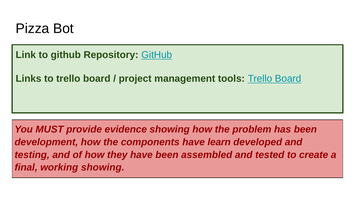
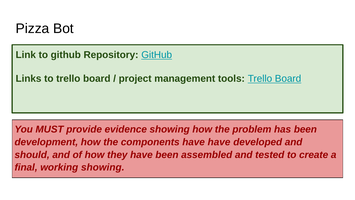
have learn: learn -> have
testing: testing -> should
